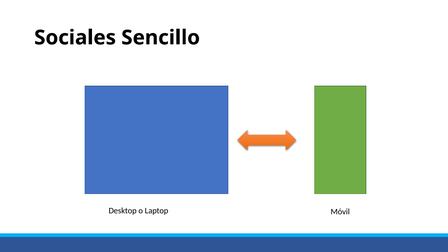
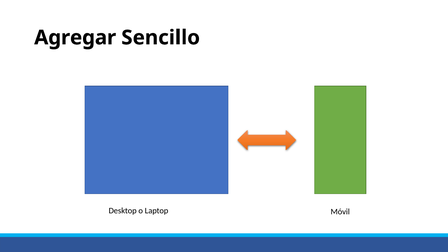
Sociales: Sociales -> Agregar
